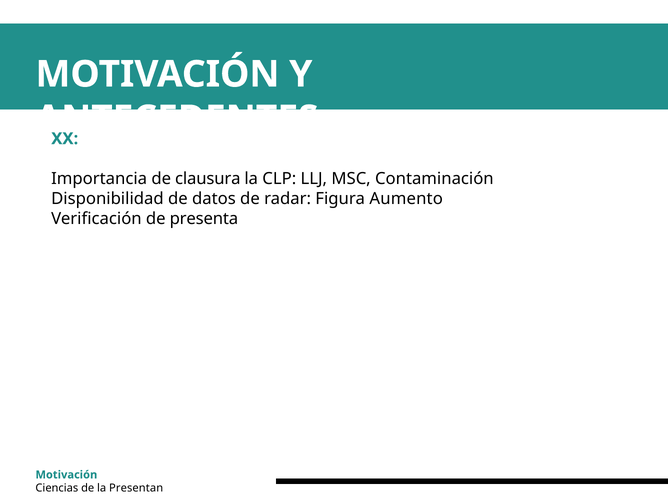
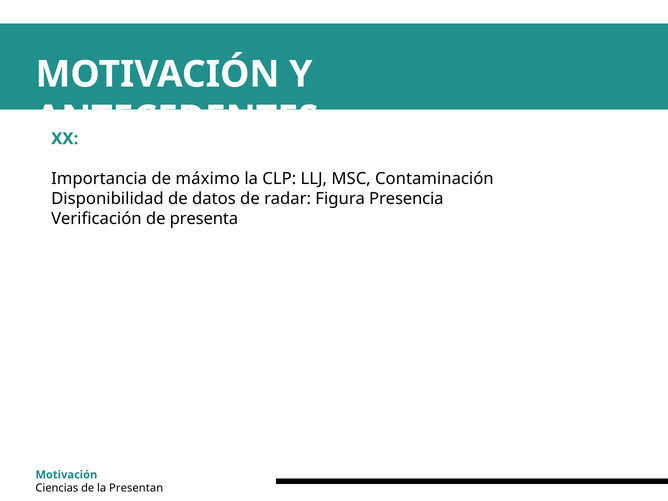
clausura: clausura -> máximo
Aumento: Aumento -> Presencia
